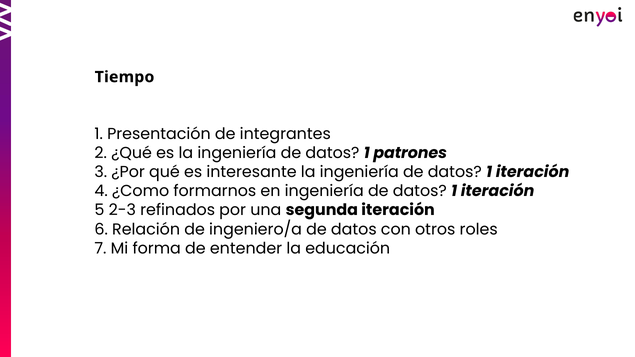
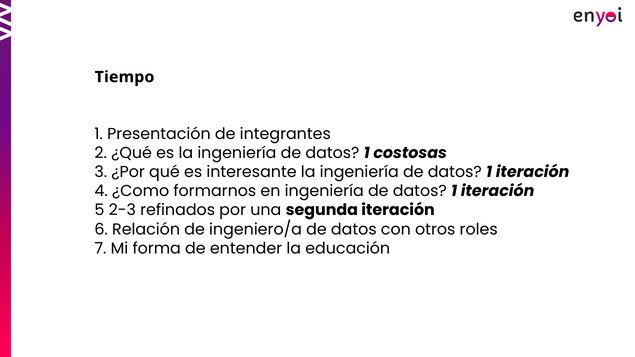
patrones: patrones -> costosas
